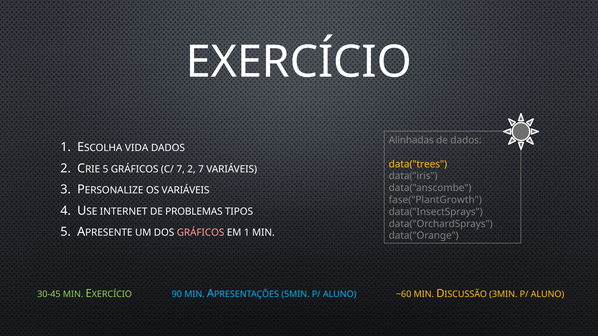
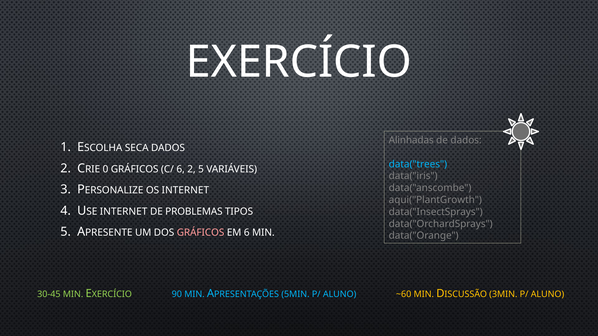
VIDA: VIDA -> SECA
data("trees colour: yellow -> light blue
5 at (106, 169): 5 -> 0
C/ 7: 7 -> 6
2 7: 7 -> 5
OS VARIÁVEIS: VARIÁVEIS -> INTERNET
fase("PlantGrowth: fase("PlantGrowth -> aqui("PlantGrowth
EM 1: 1 -> 6
